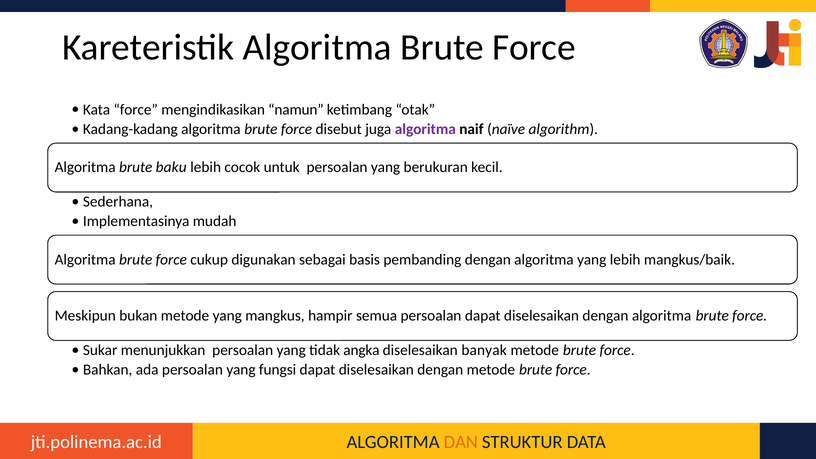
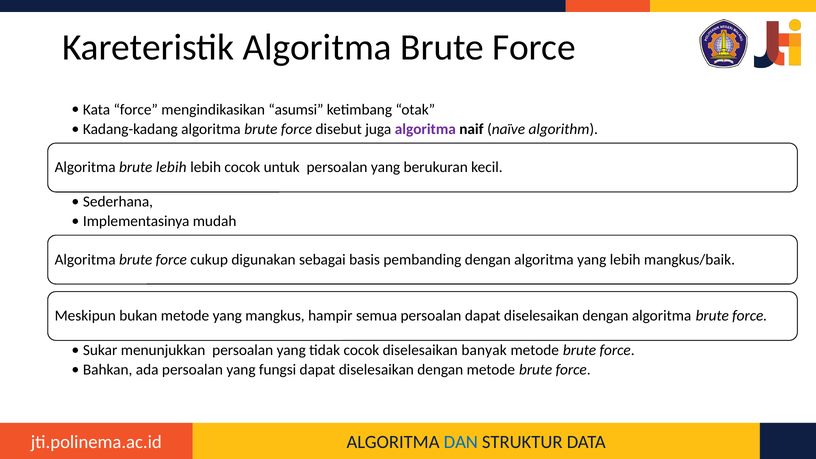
namun: namun -> asumsi
brute baku: baku -> lebih
tidak angka: angka -> cocok
DAN at (461, 442) colour: orange -> blue
